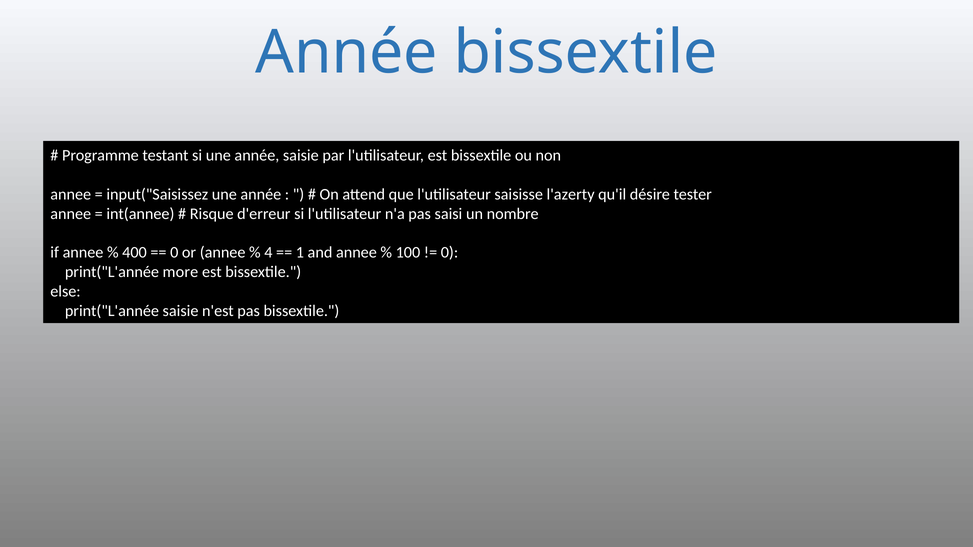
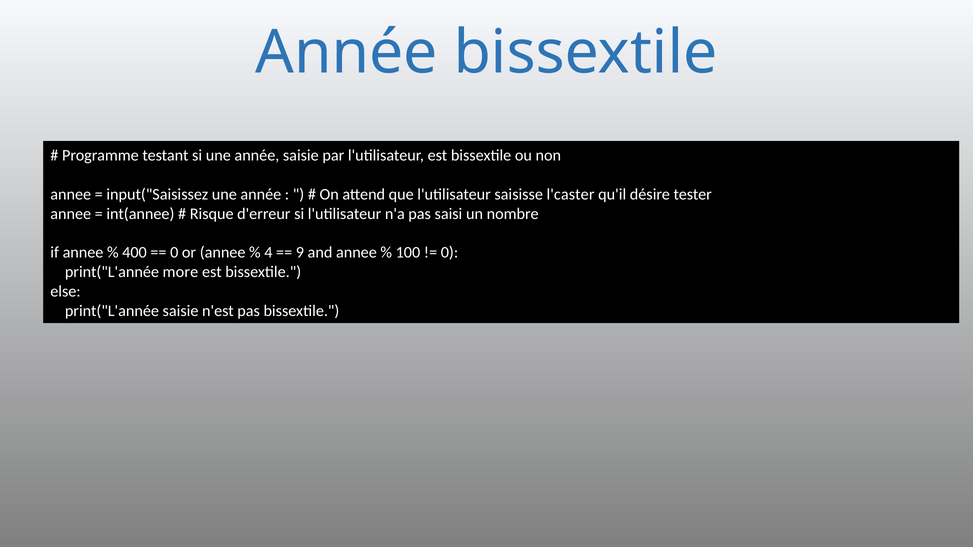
l'azerty: l'azerty -> l'caster
1: 1 -> 9
